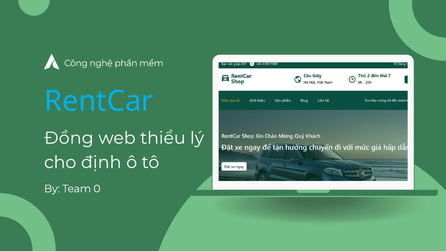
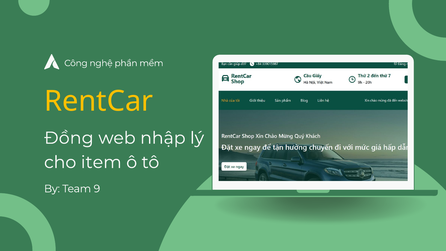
RentCar colour: light blue -> yellow
thiểu: thiểu -> nhập
định: định -> item
0: 0 -> 9
